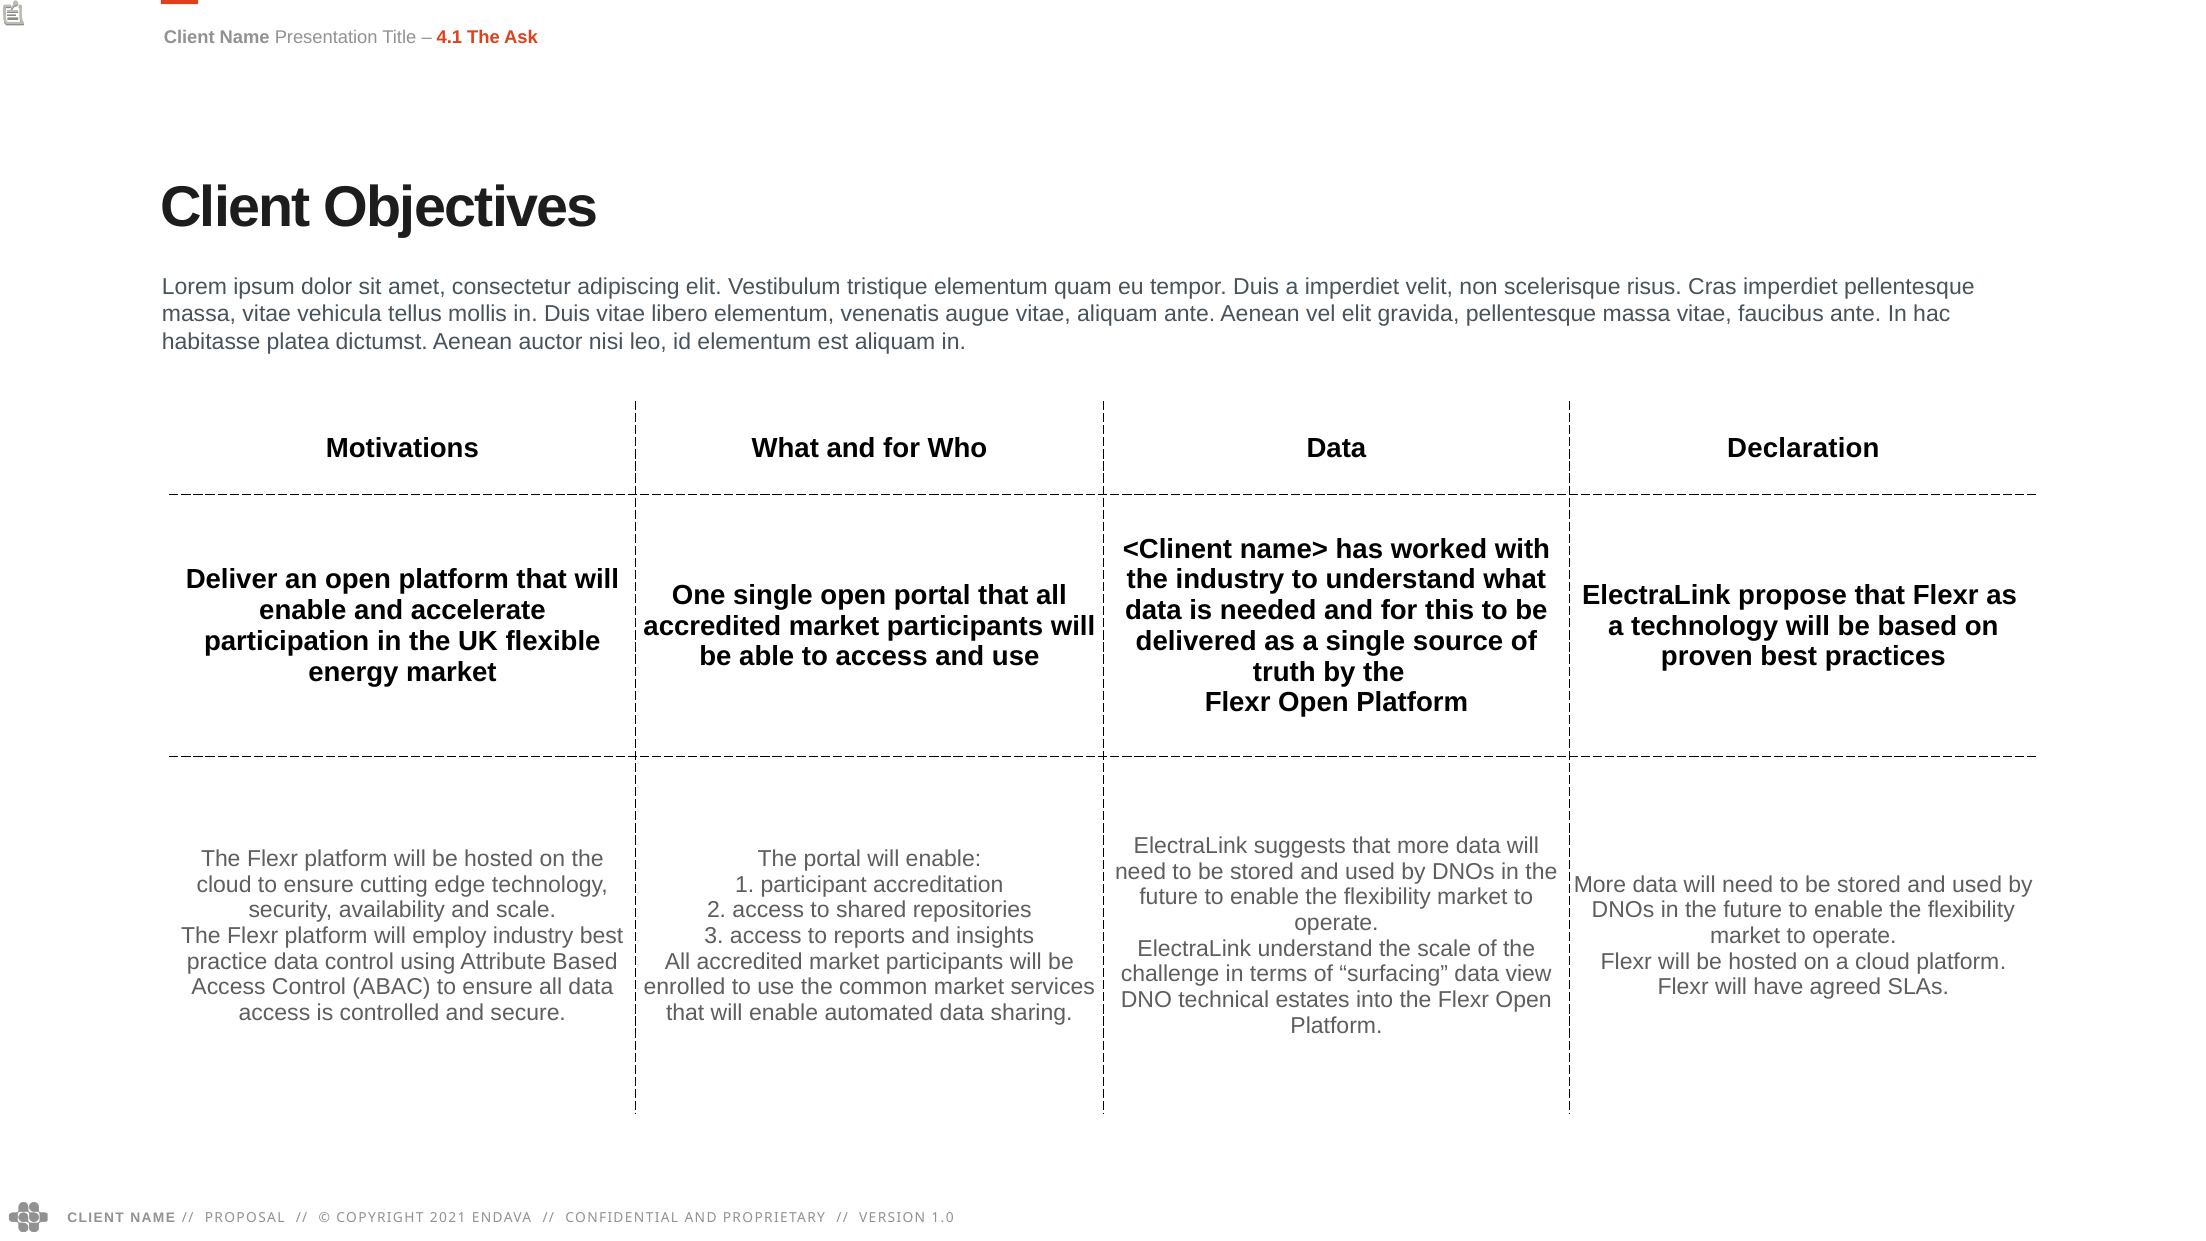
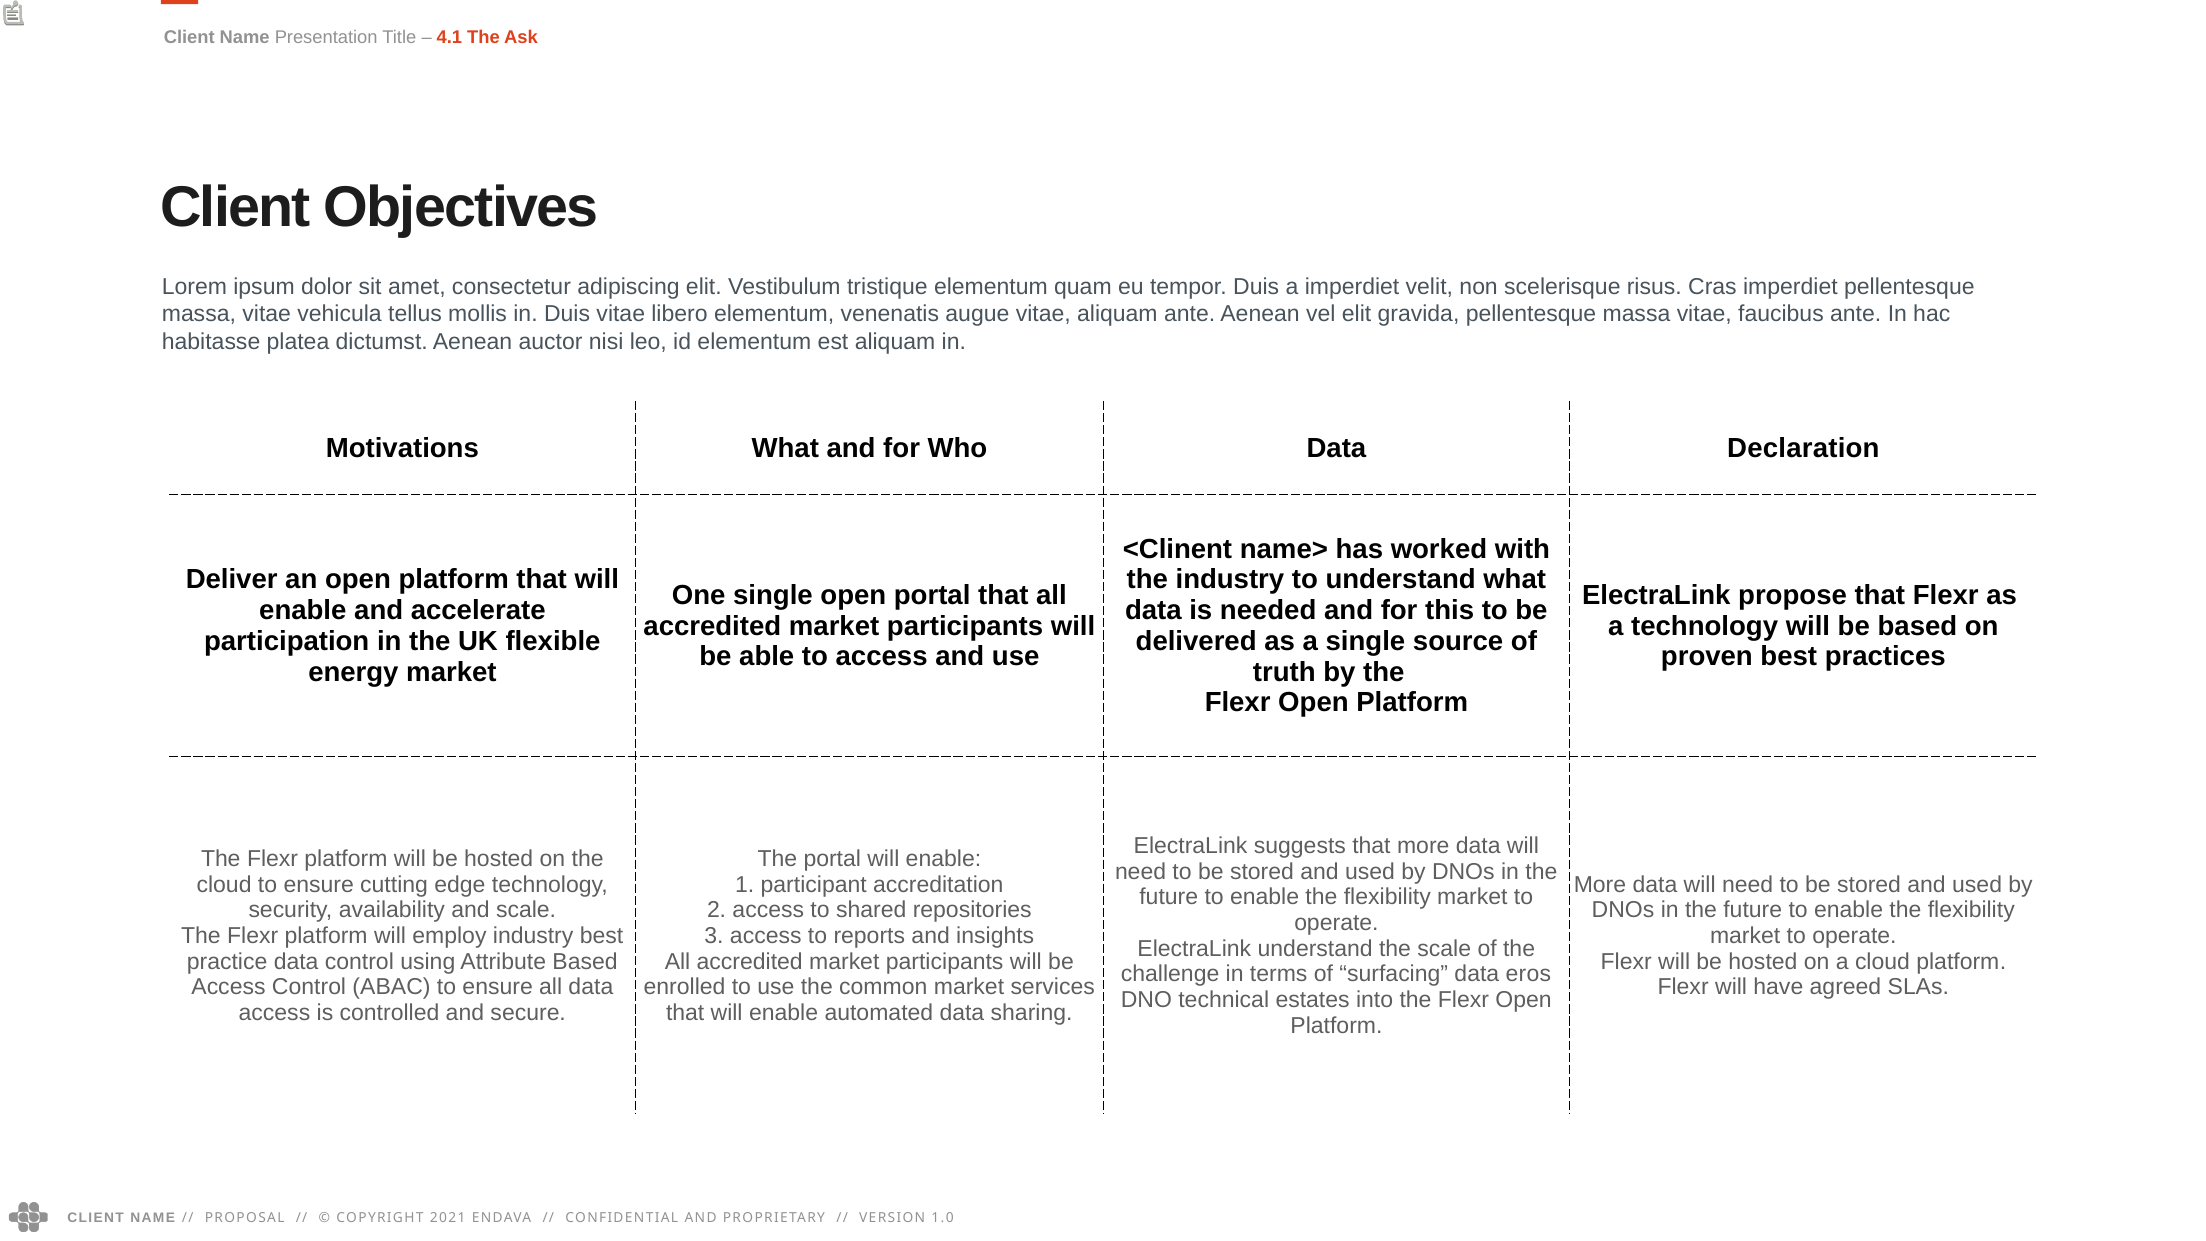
view: view -> eros
